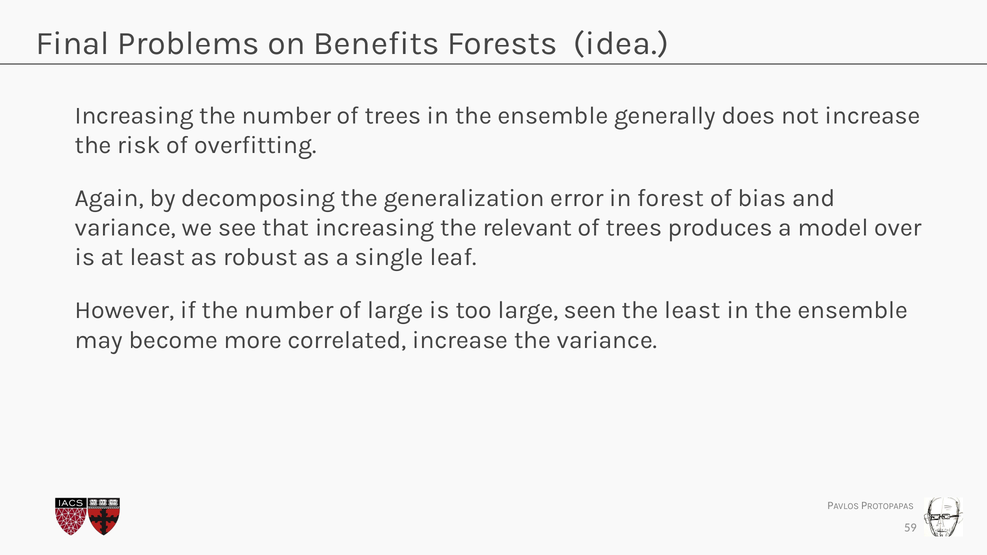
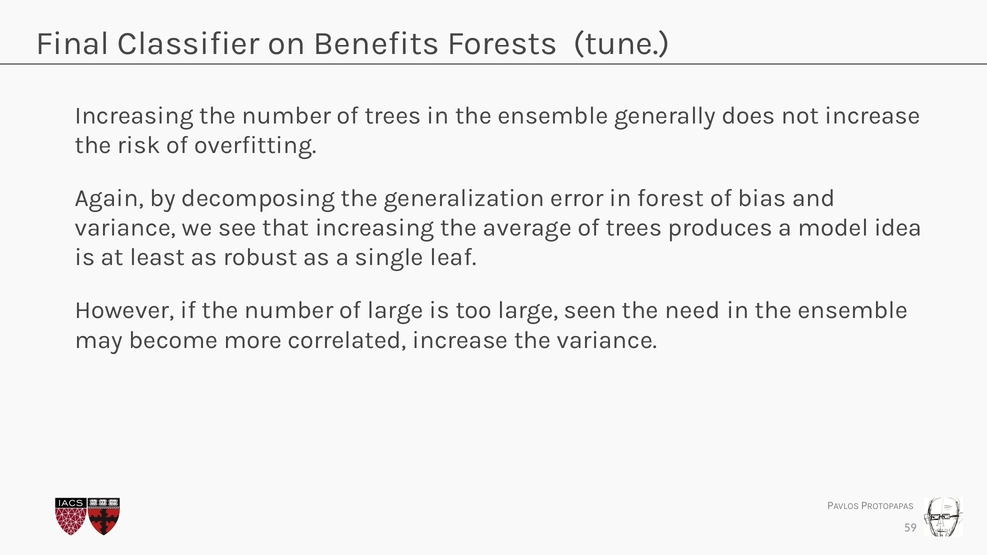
Problems: Problems -> Classifier
idea: idea -> tune
relevant: relevant -> average
over: over -> idea
the least: least -> need
